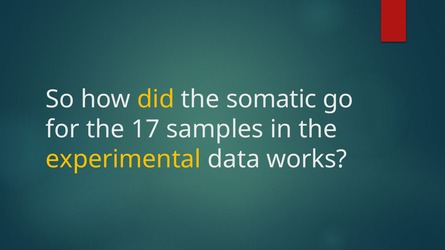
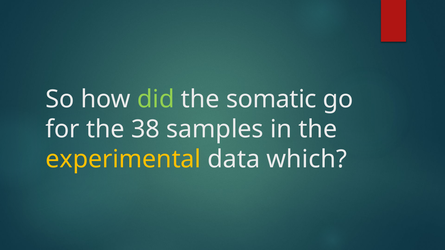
did colour: yellow -> light green
17: 17 -> 38
works: works -> which
